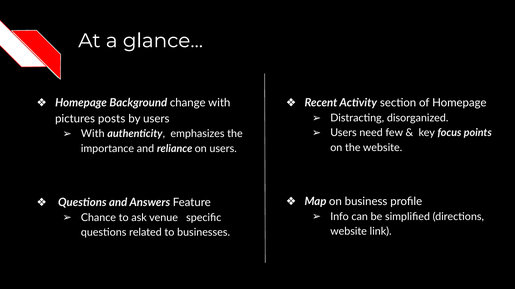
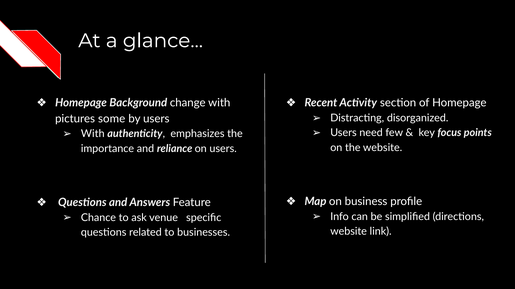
posts: posts -> some
